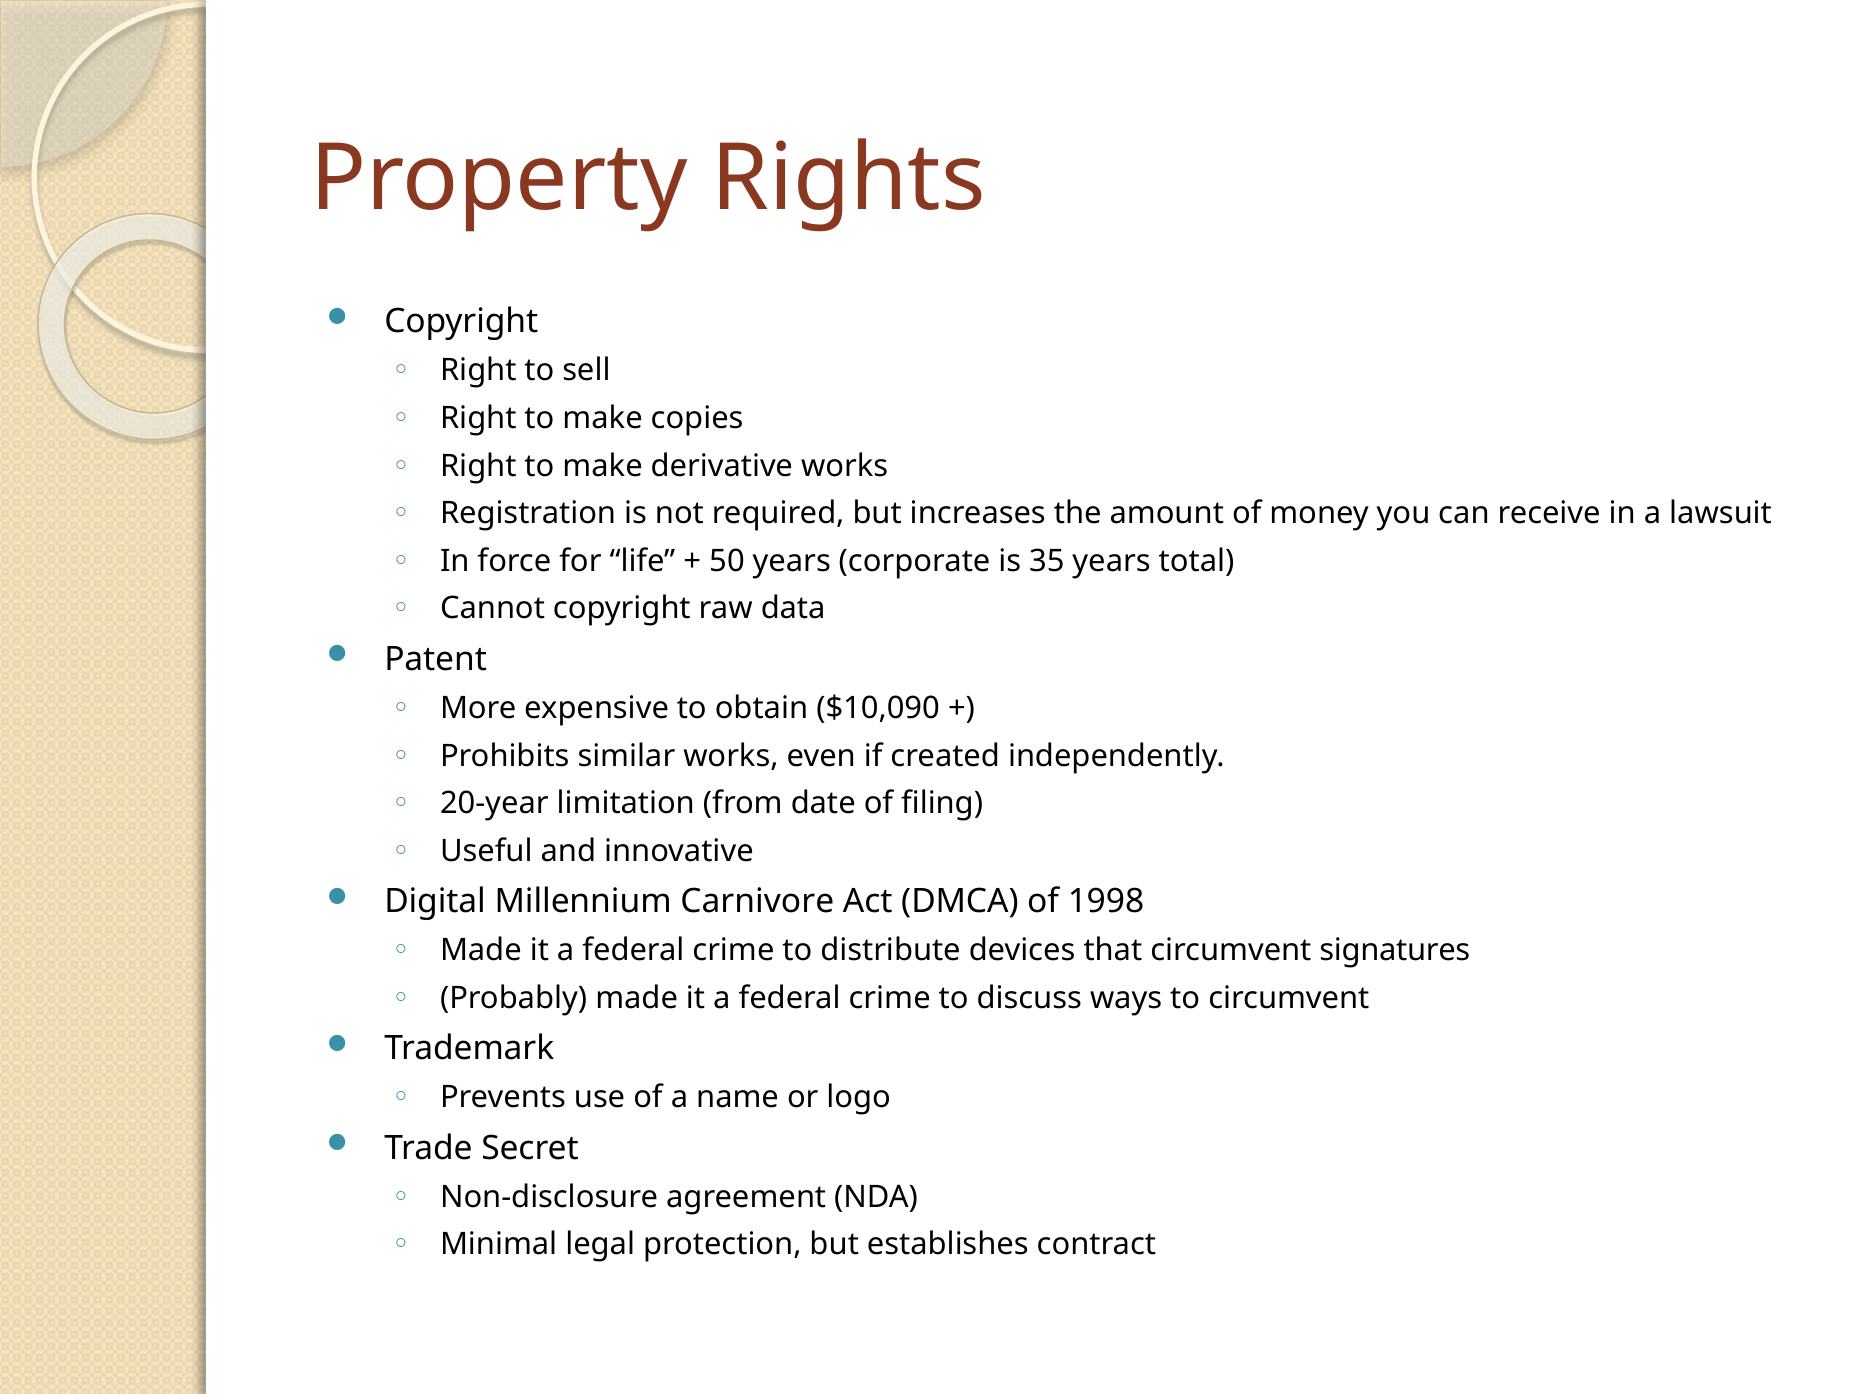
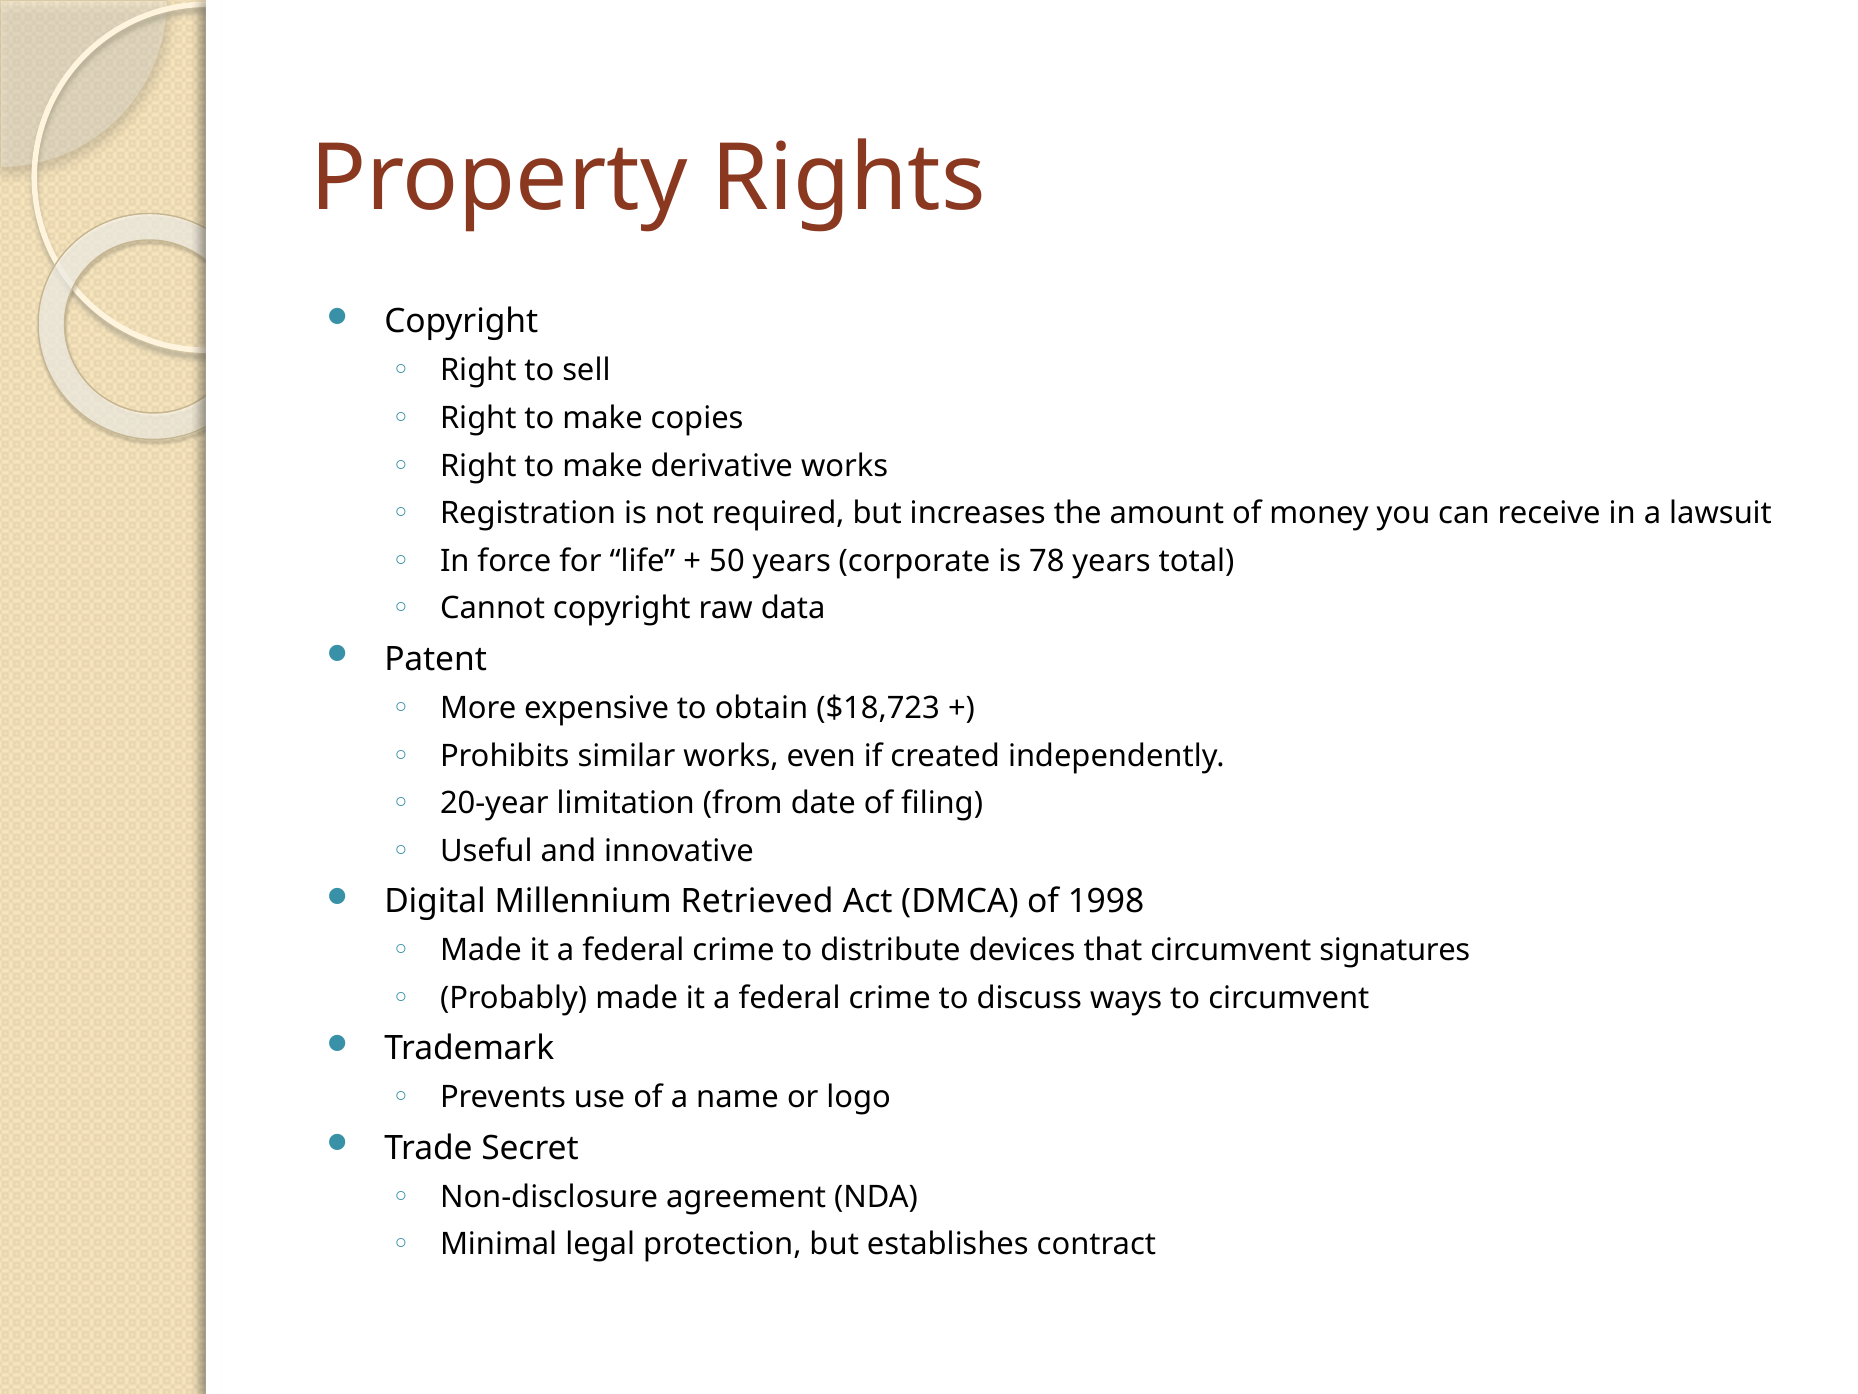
35: 35 -> 78
$10,090: $10,090 -> $18,723
Carnivore: Carnivore -> Retrieved
